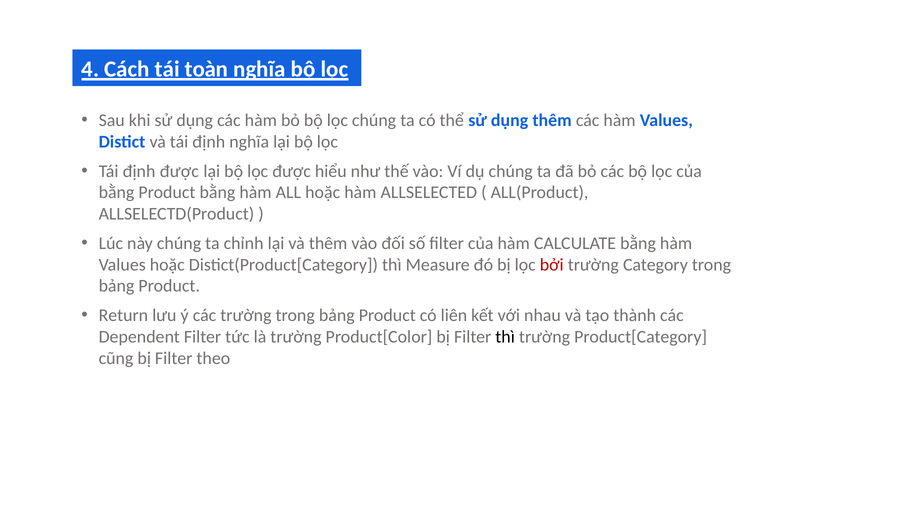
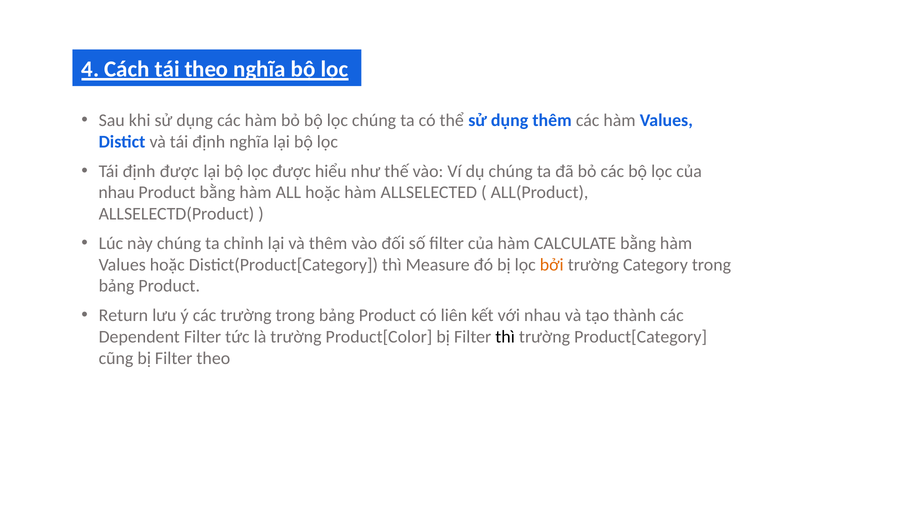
tái toàn: toàn -> theo
bằng at (117, 193): bằng -> nhau
bởi colour: red -> orange
